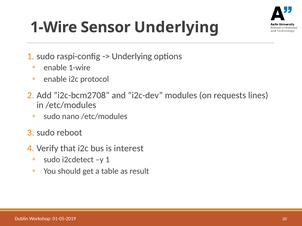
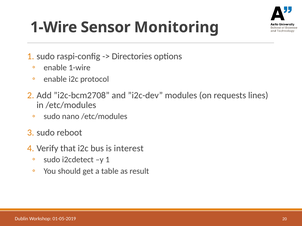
Sensor Underlying: Underlying -> Monitoring
Underlying at (132, 56): Underlying -> Directories
